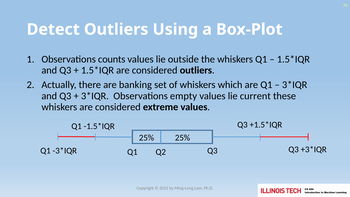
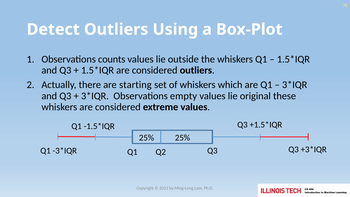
banking: banking -> starting
current: current -> original
